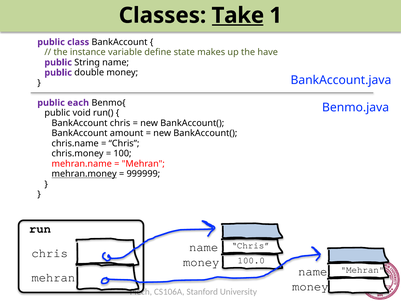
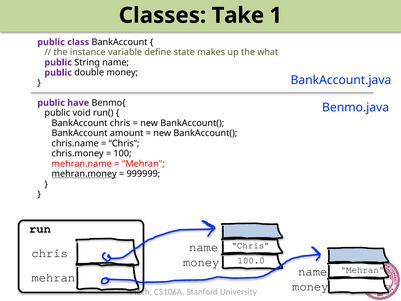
Take underline: present -> none
have: have -> what
each: each -> have
